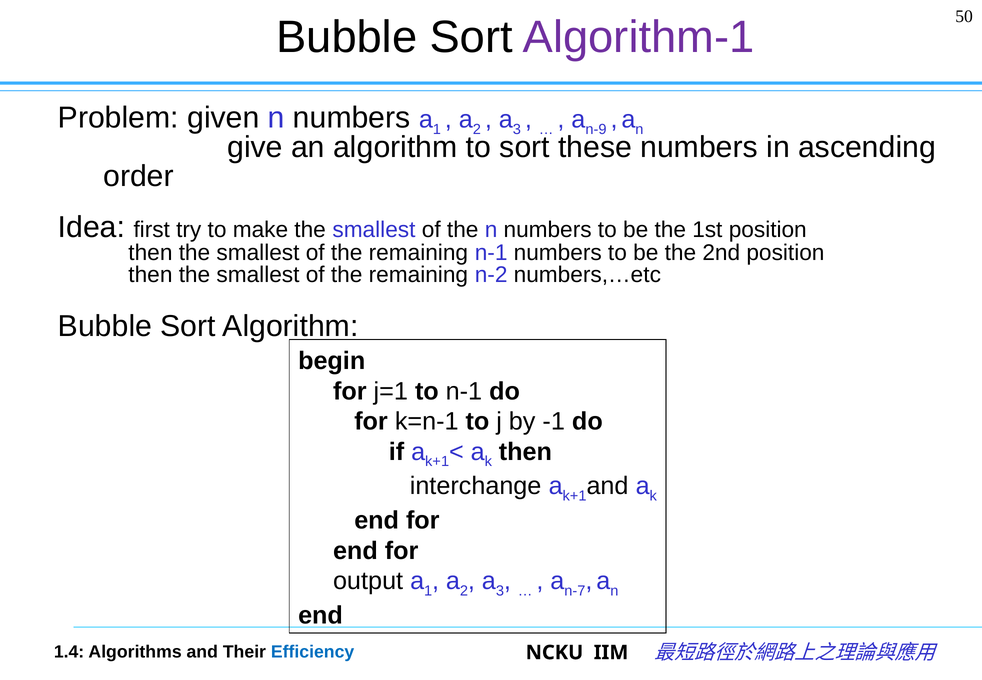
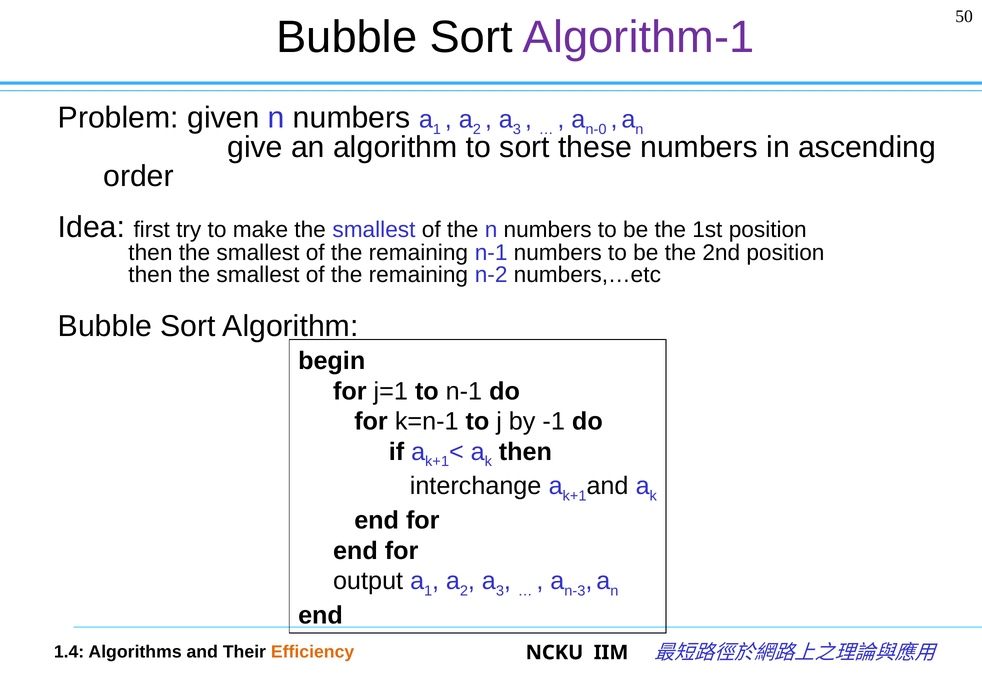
n-9: n-9 -> n-0
n-7: n-7 -> n-3
Efficiency colour: blue -> orange
